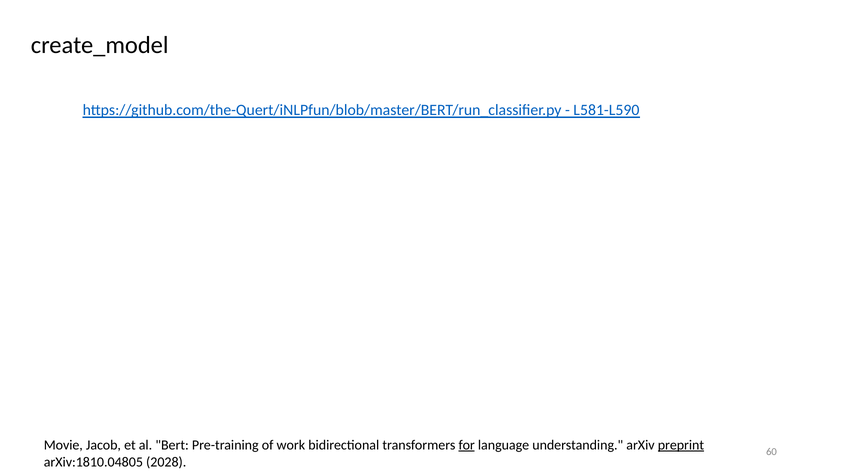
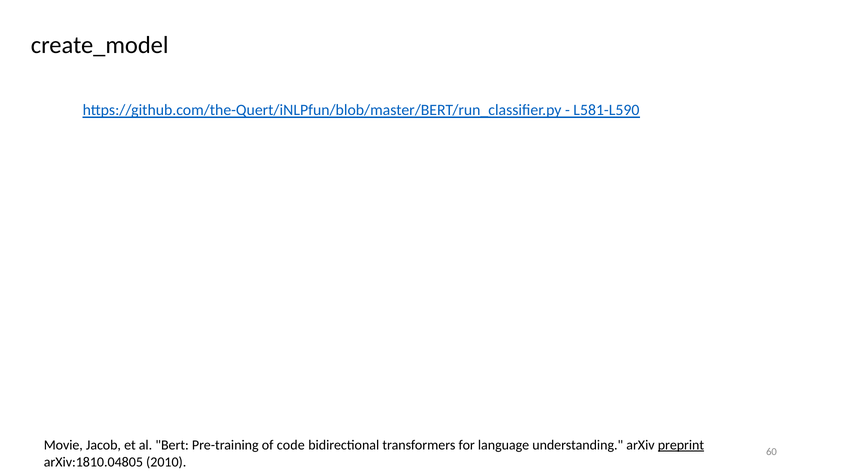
work: work -> code
for underline: present -> none
2028: 2028 -> 2010
